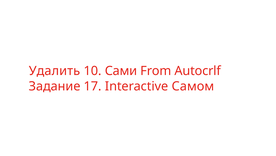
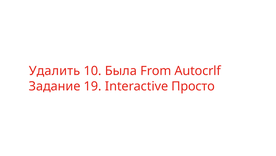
Сами: Сами -> Была
17: 17 -> 19
Самом: Самом -> Просто
